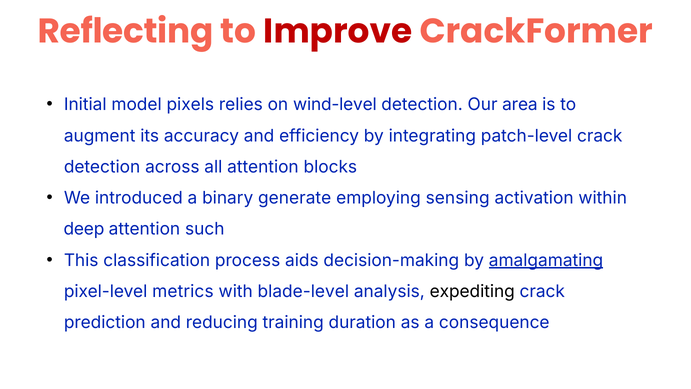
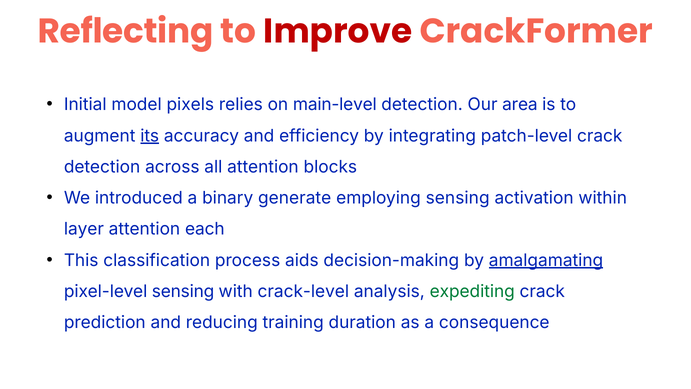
wind-level: wind-level -> main-level
its underline: none -> present
deep: deep -> layer
such: such -> each
pixel-level metrics: metrics -> sensing
blade-level: blade-level -> crack-level
expediting colour: black -> green
